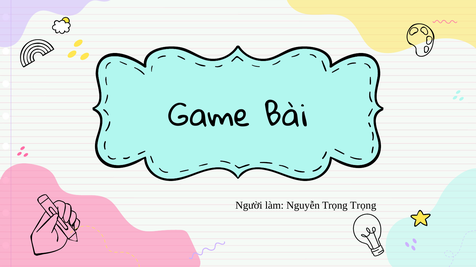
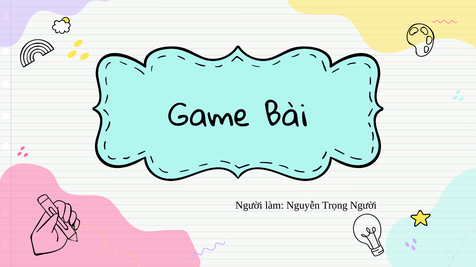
Trọng Trọng: Trọng -> Người
